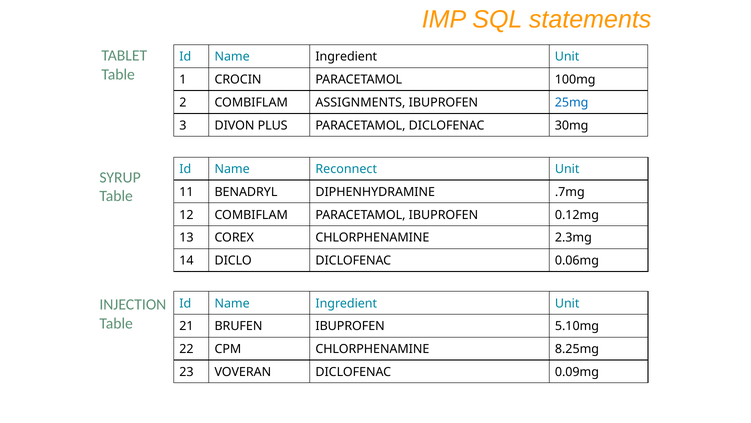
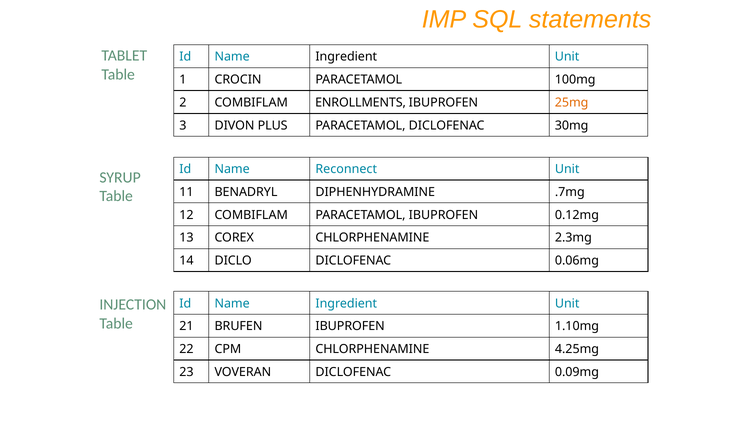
ASSIGNMENTS: ASSIGNMENTS -> ENROLLMENTS
25mg colour: blue -> orange
5.10mg: 5.10mg -> 1.10mg
8.25mg: 8.25mg -> 4.25mg
